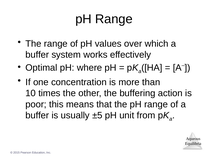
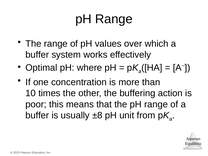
±5: ±5 -> ±8
